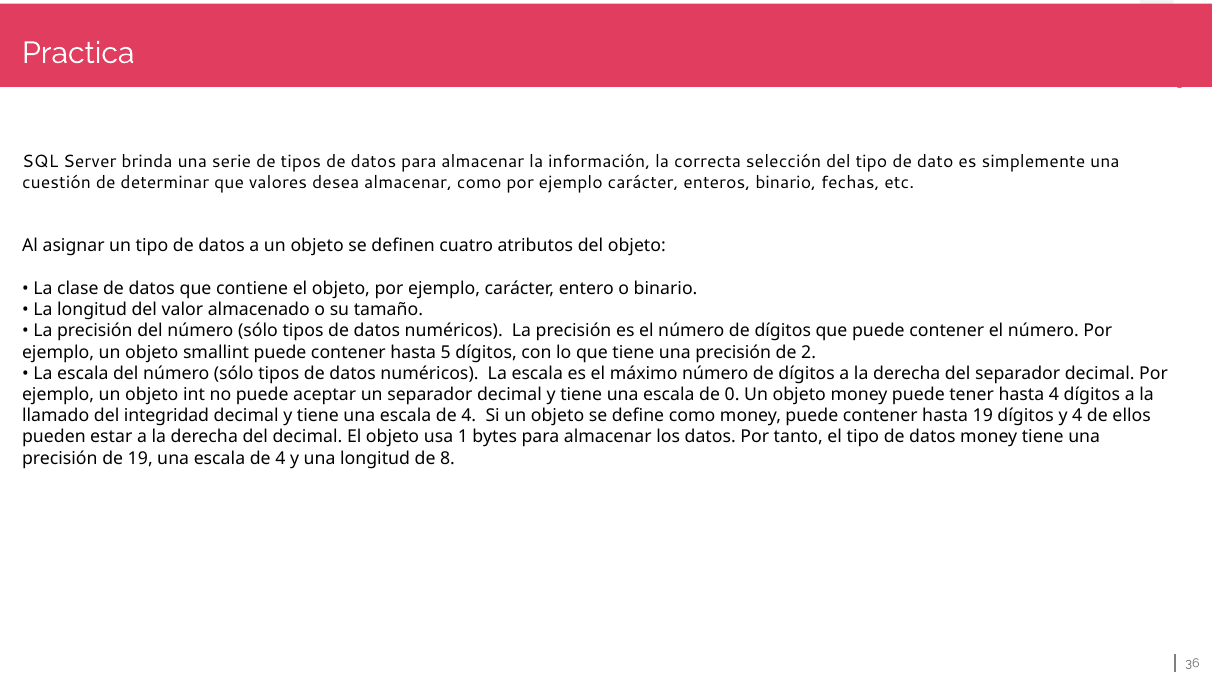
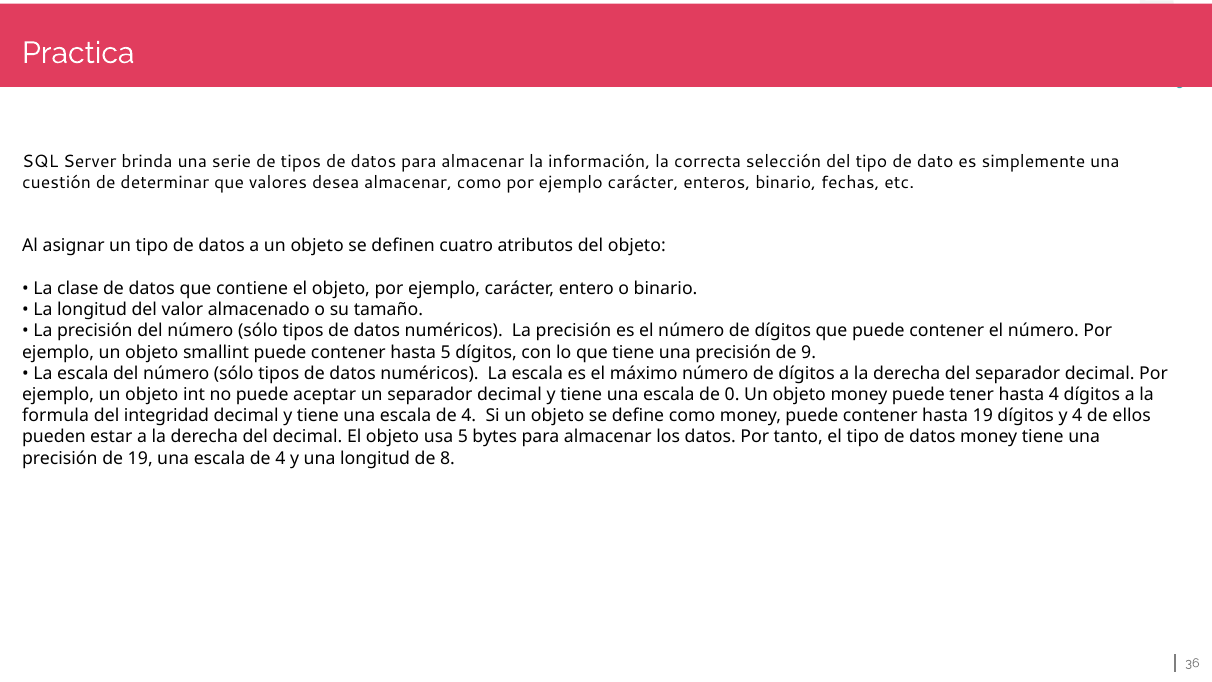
2: 2 -> 9
llamado: llamado -> formula
usa 1: 1 -> 5
